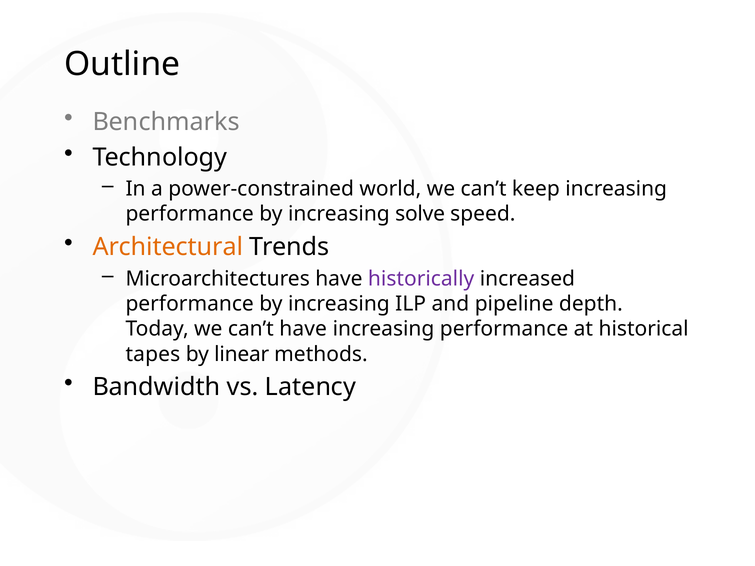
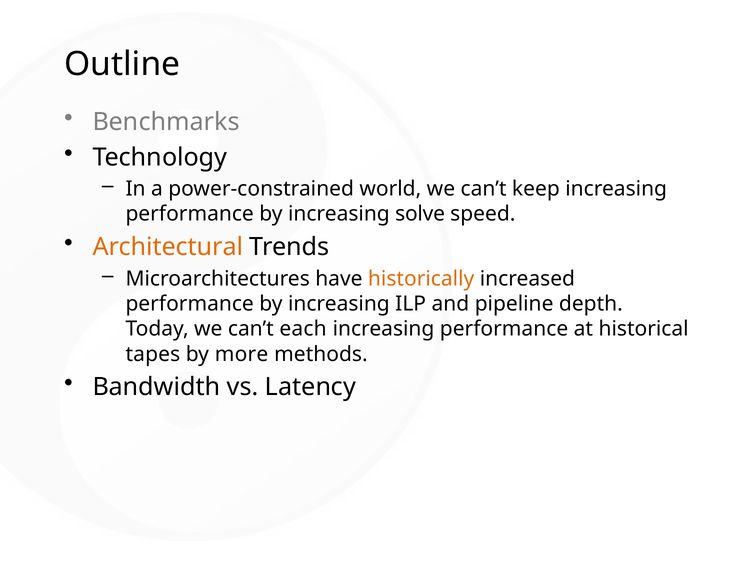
historically colour: purple -> orange
can’t have: have -> each
linear: linear -> more
